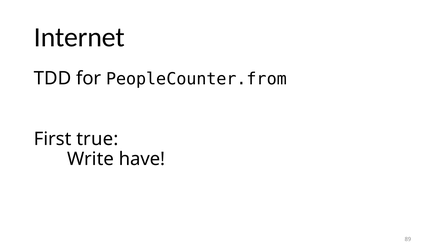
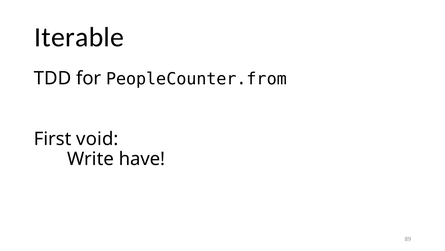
Internet: Internet -> Iterable
true: true -> void
